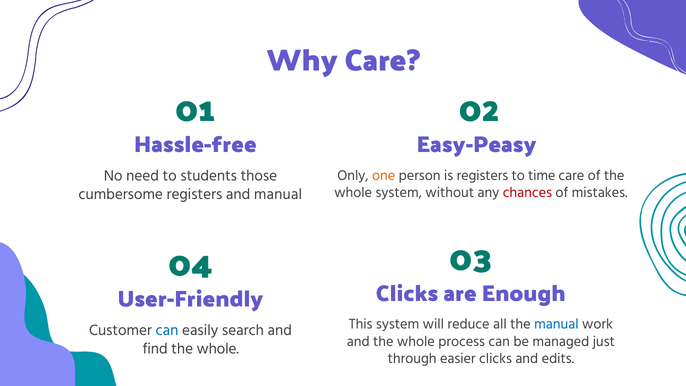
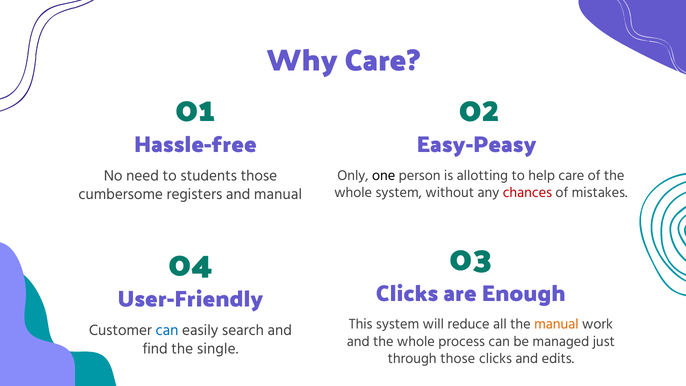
one colour: orange -> black
is registers: registers -> allotting
time: time -> help
manual at (556, 324) colour: blue -> orange
find the whole: whole -> single
through easier: easier -> those
